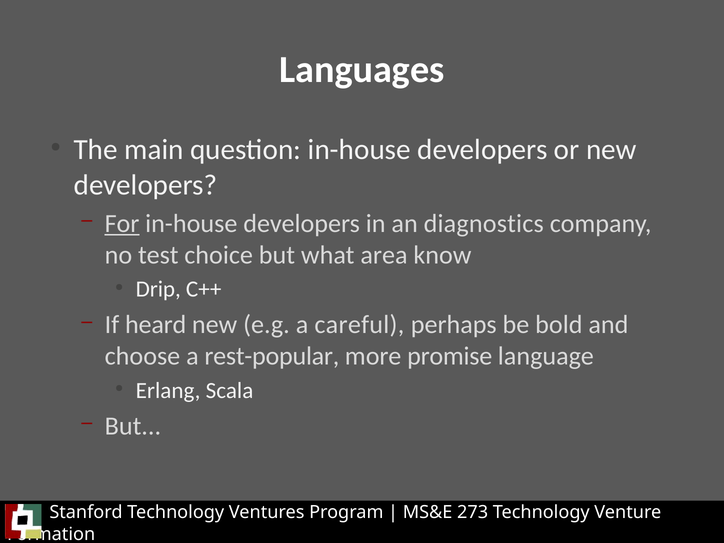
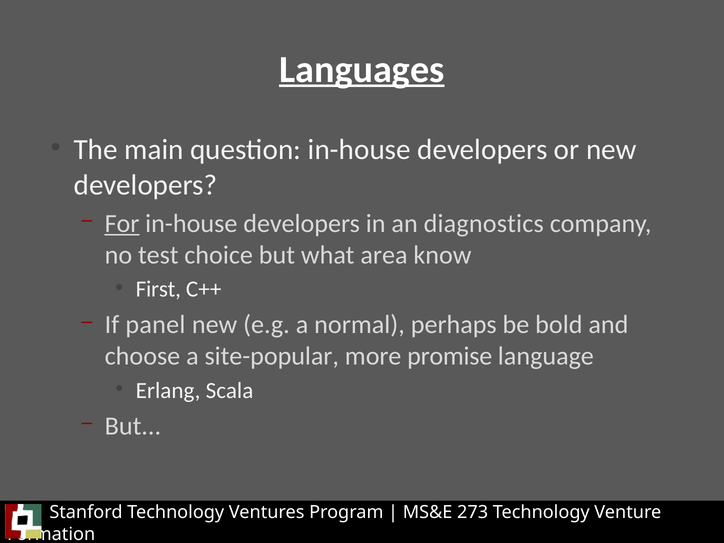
Languages underline: none -> present
Drip: Drip -> First
heard: heard -> panel
careful: careful -> normal
rest-popular: rest-popular -> site-popular
